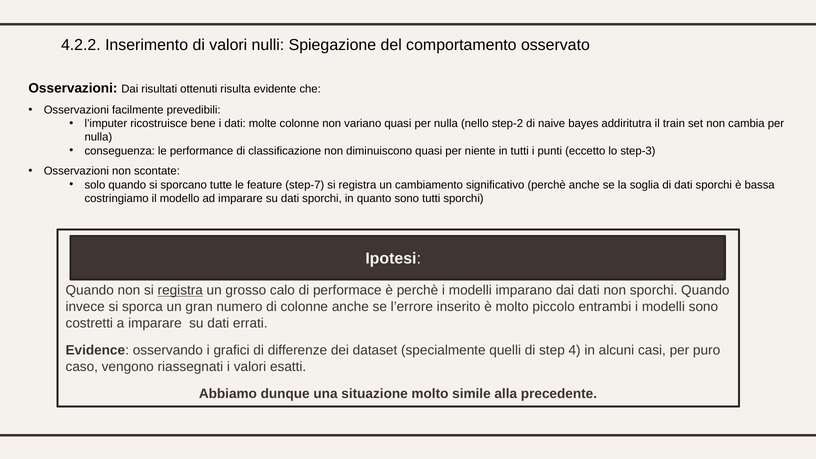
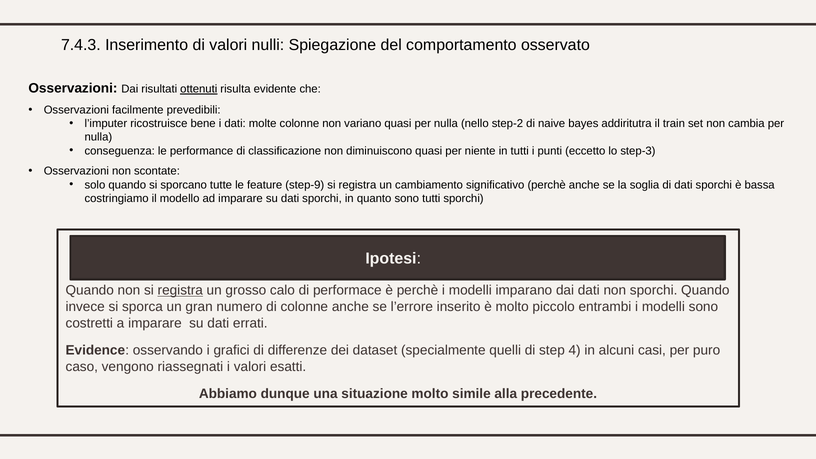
4.2.2: 4.2.2 -> 7.4.3
ottenuti underline: none -> present
step-7: step-7 -> step-9
